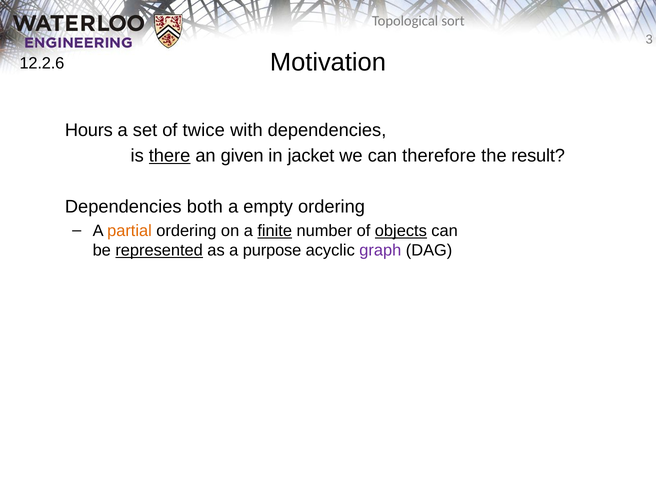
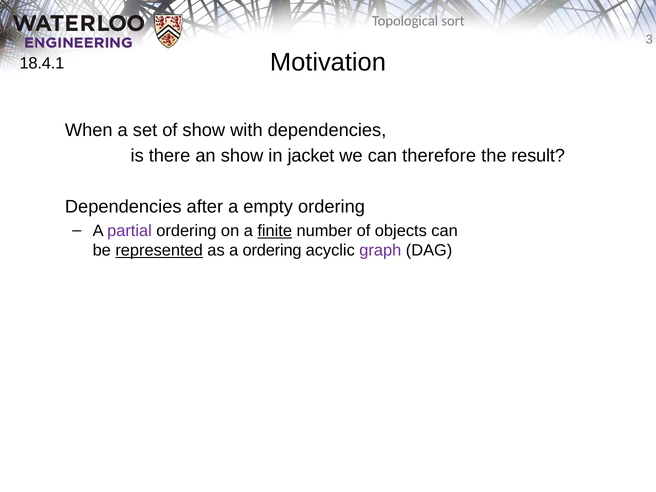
12.2.6: 12.2.6 -> 18.4.1
Hours: Hours -> When
of twice: twice -> show
there underline: present -> none
an given: given -> show
both: both -> after
partial colour: orange -> purple
objects underline: present -> none
a purpose: purpose -> ordering
